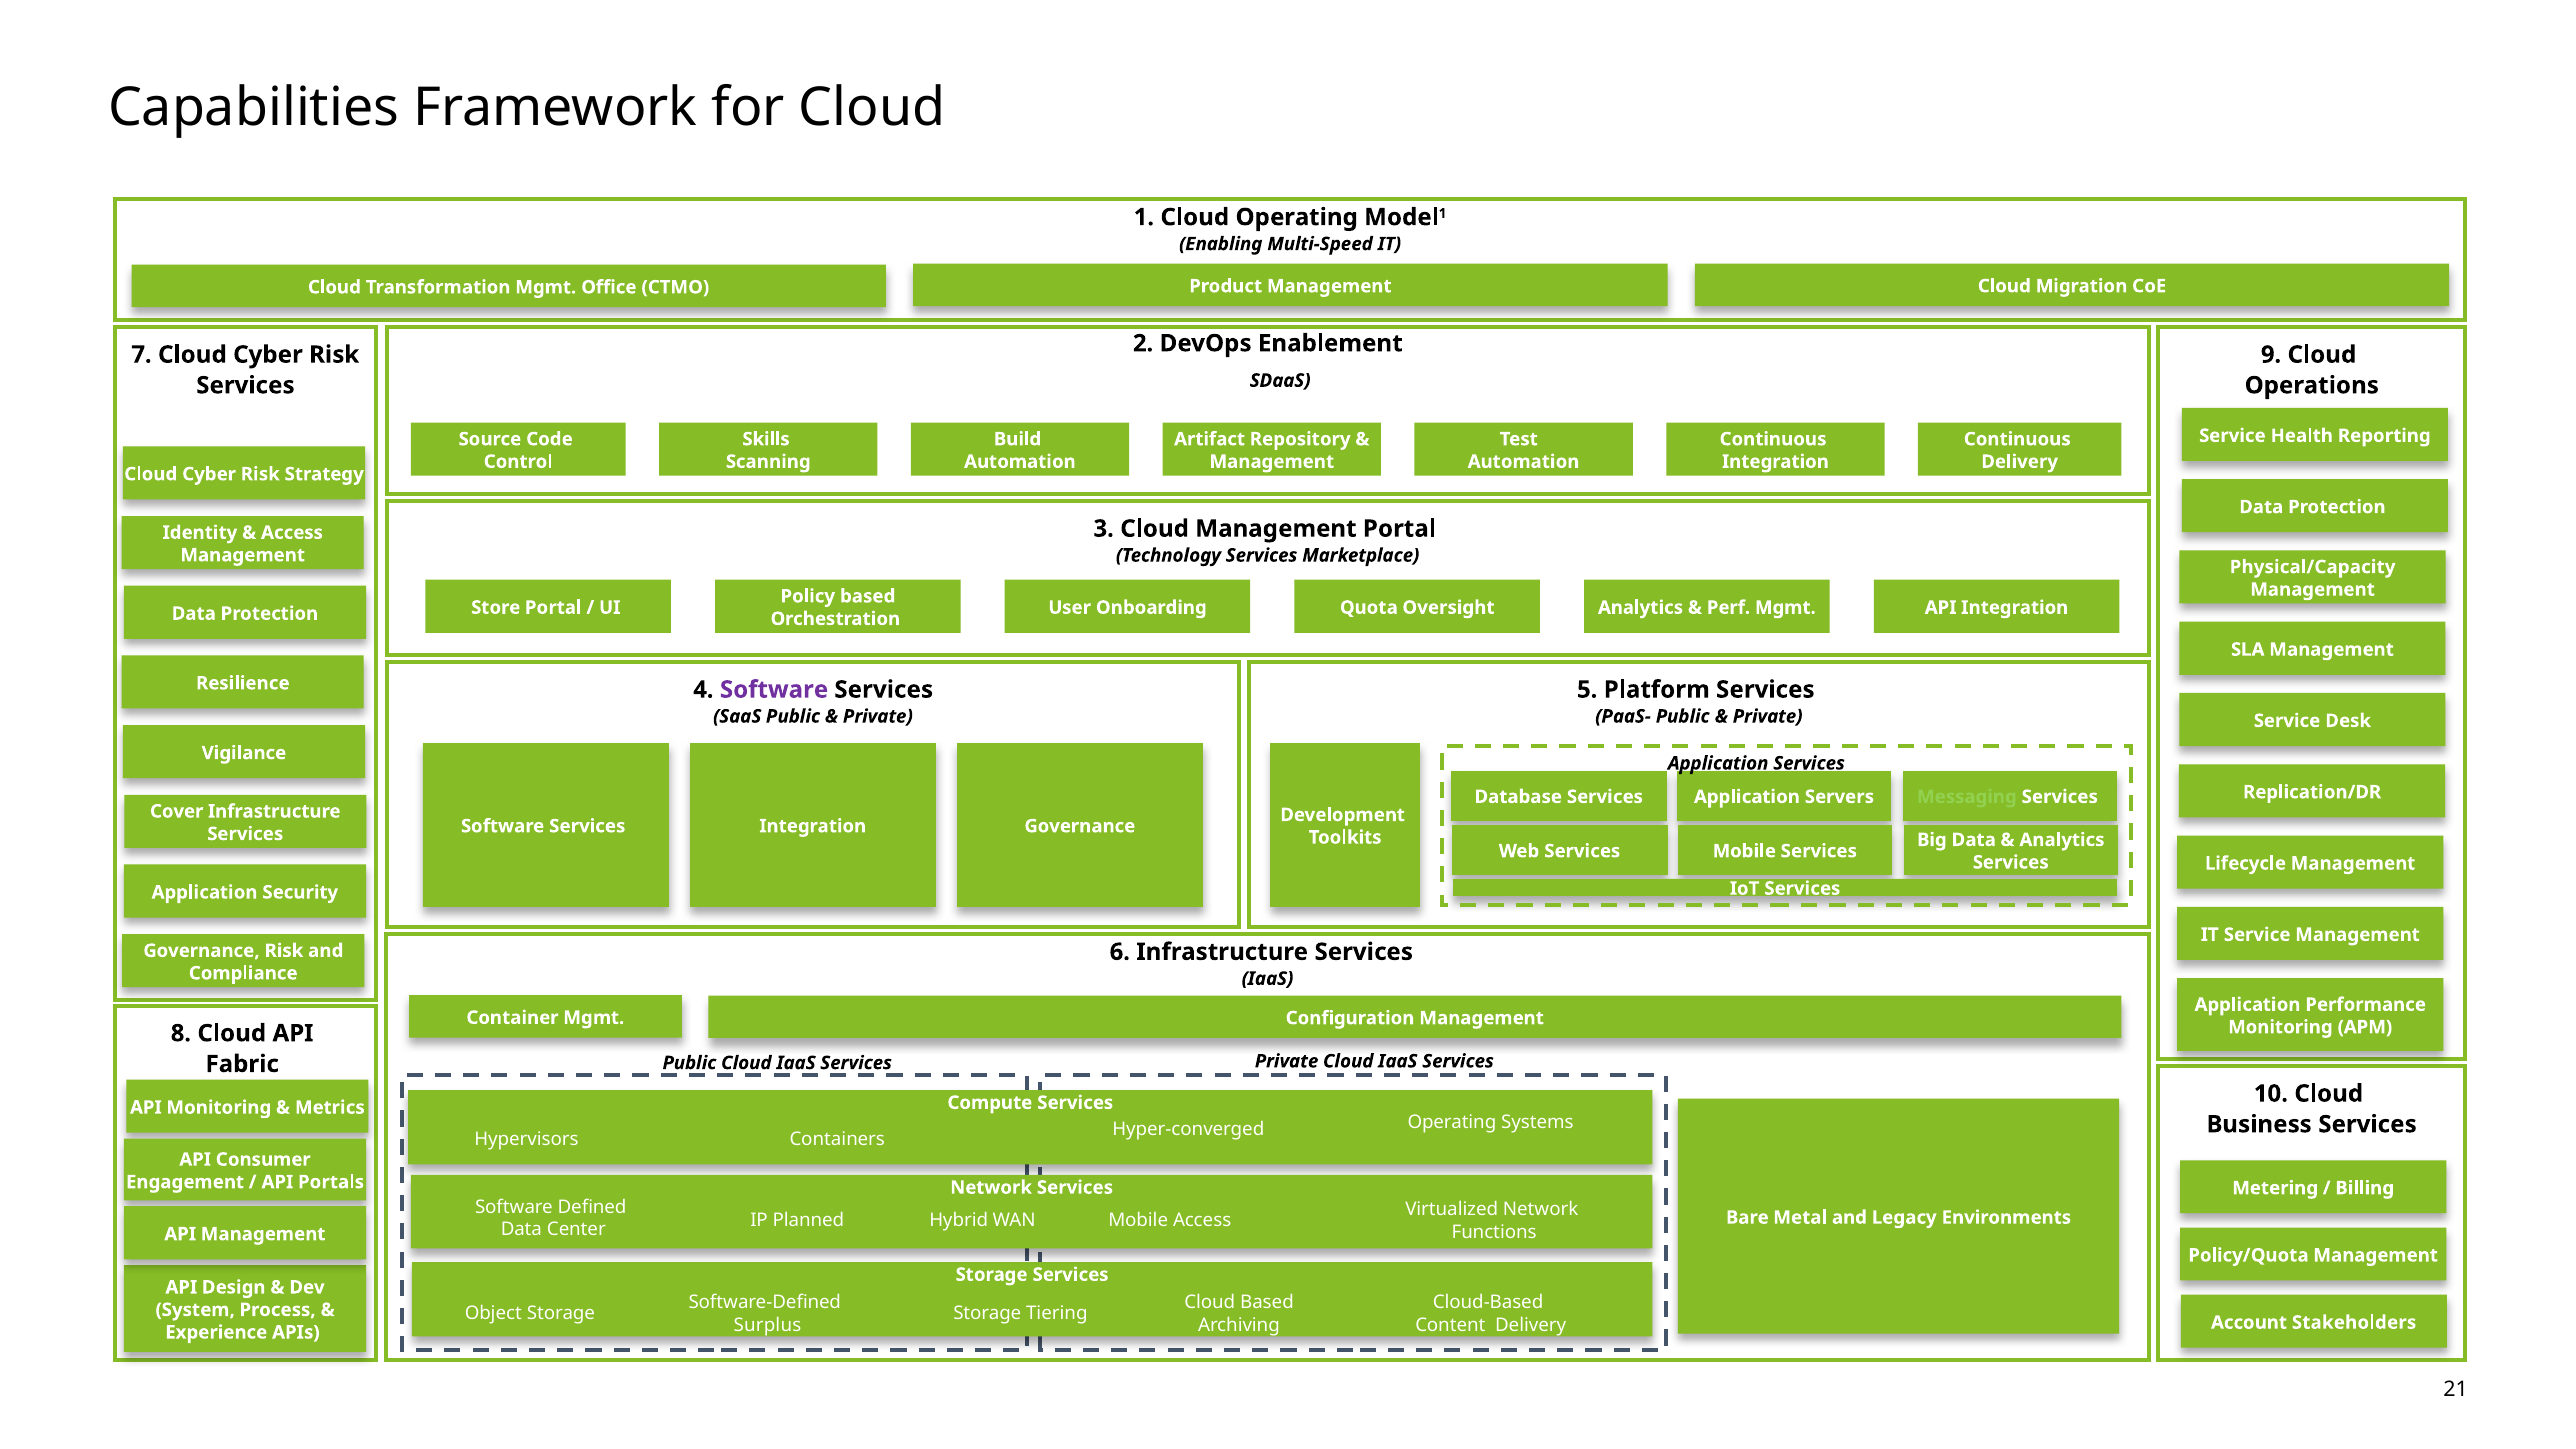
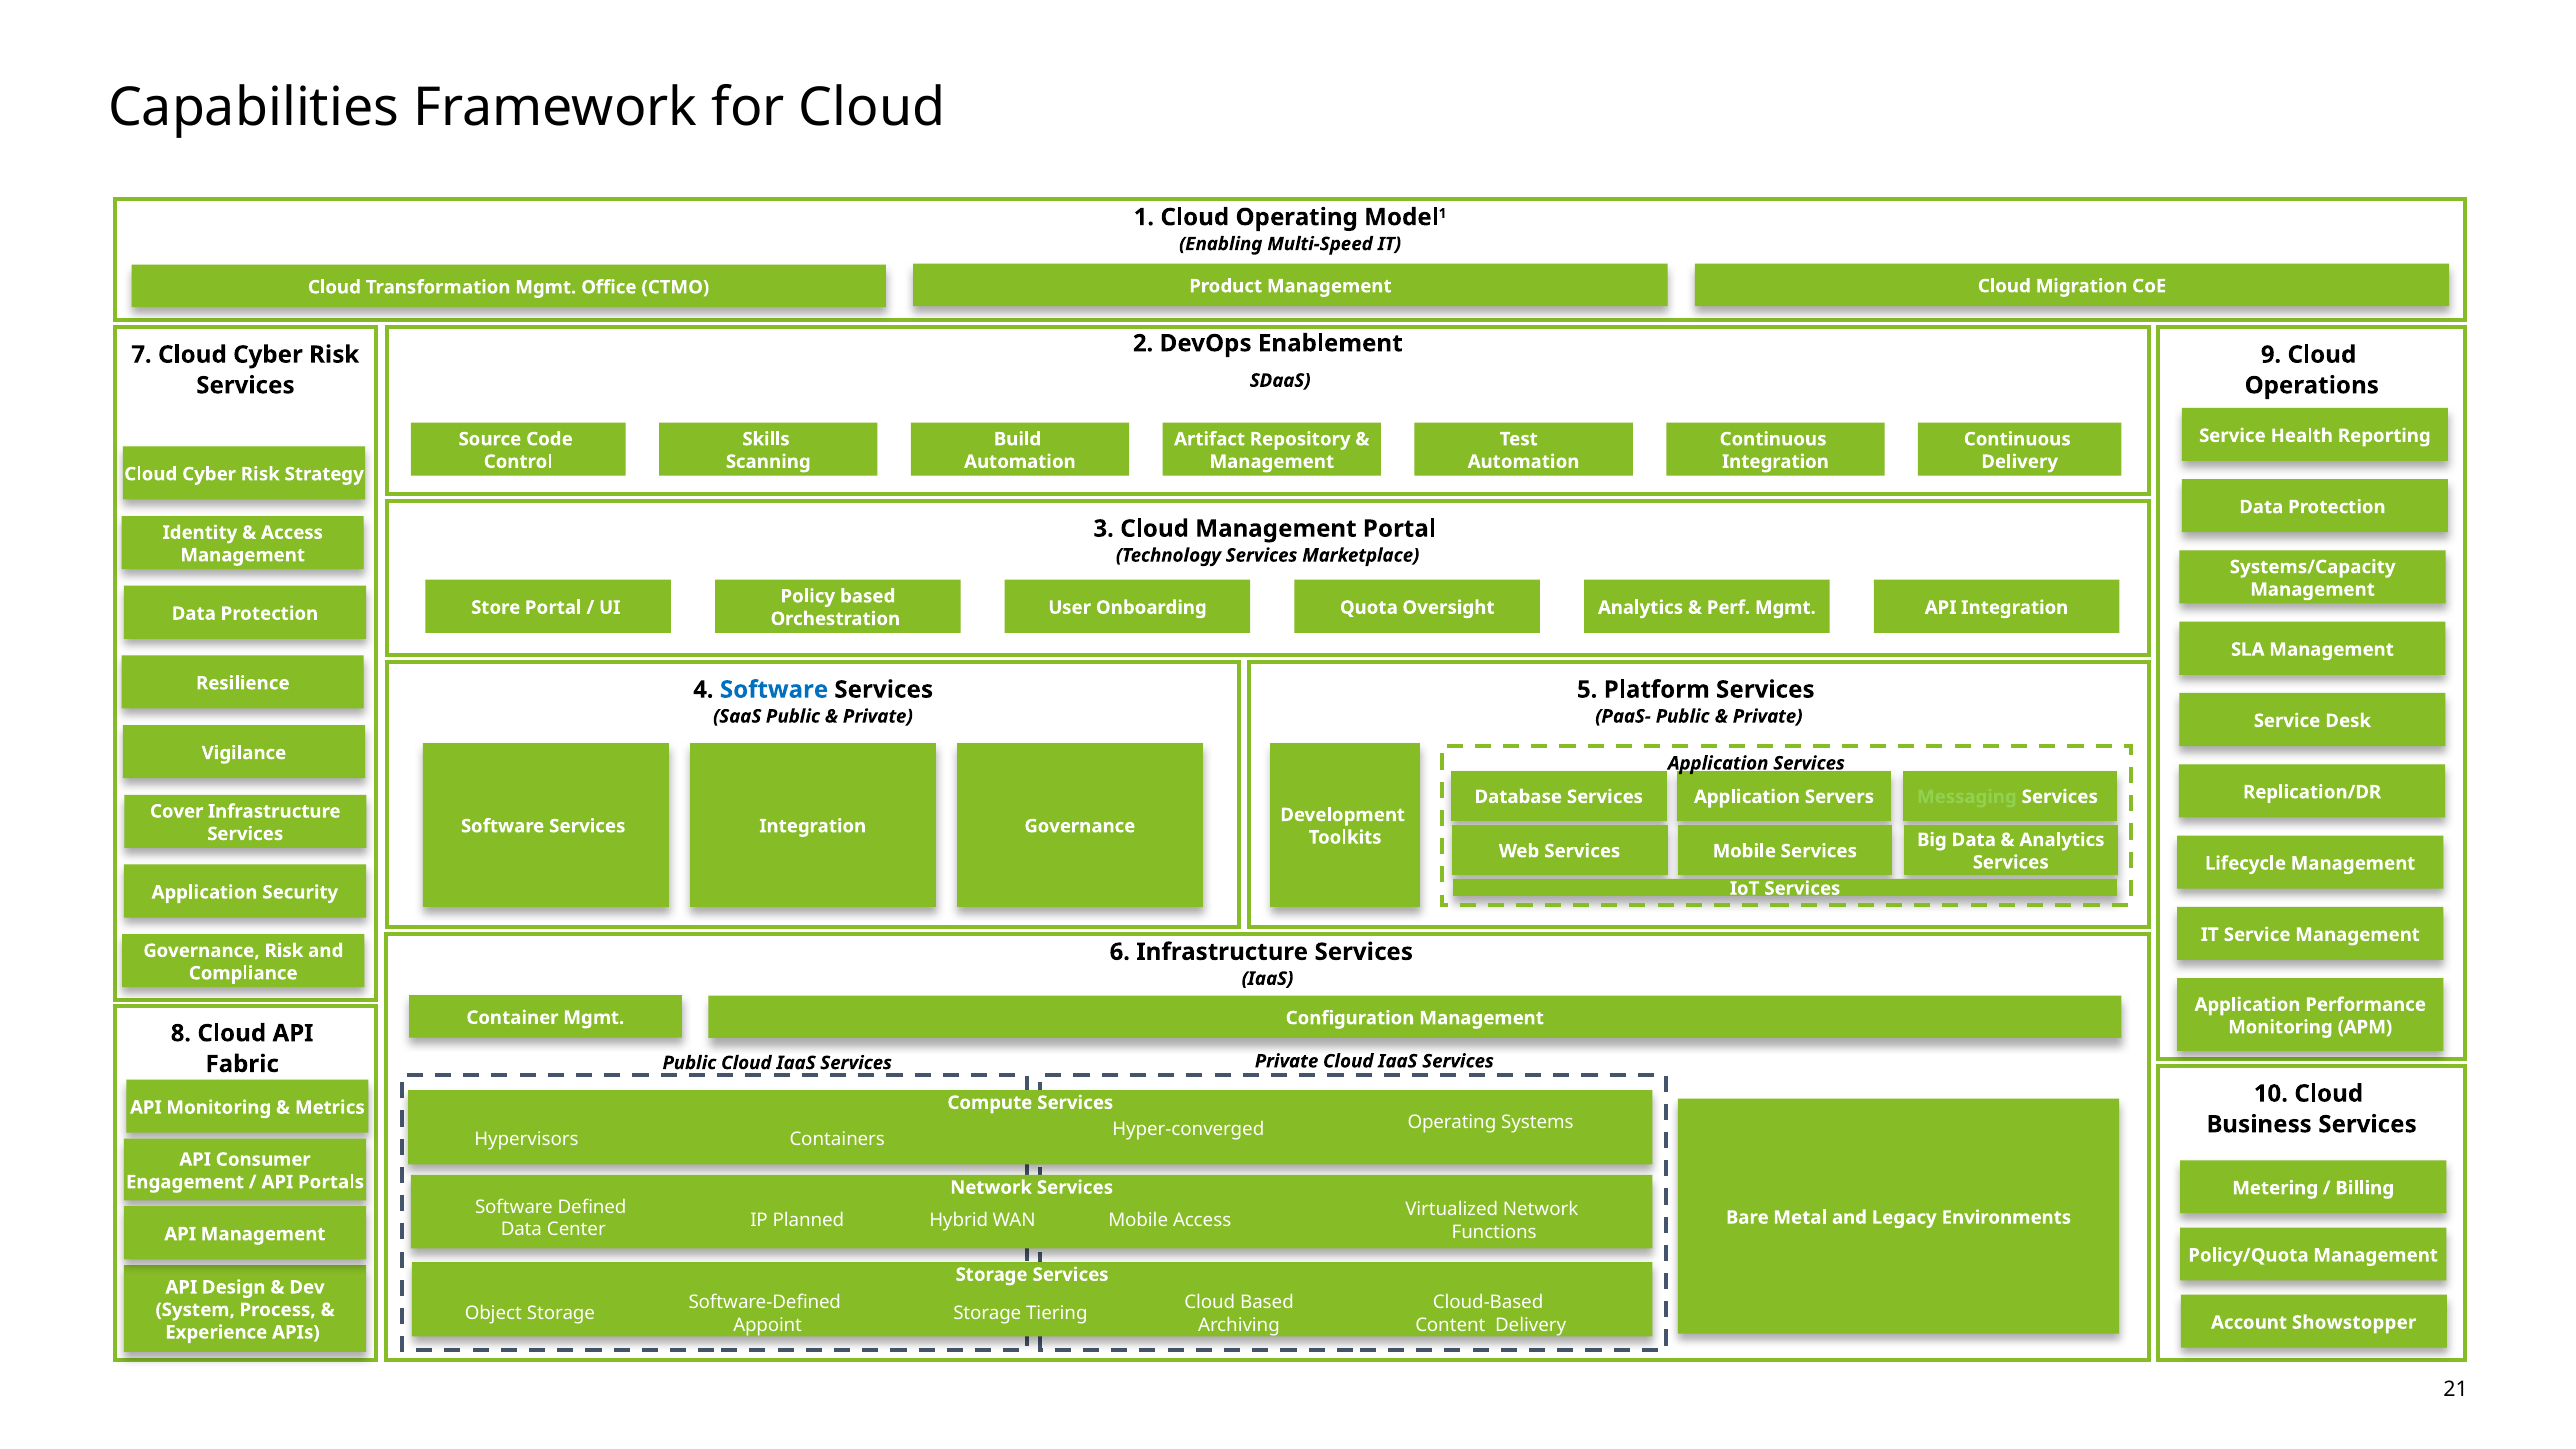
Physical/Capacity: Physical/Capacity -> Systems/Capacity
Software at (774, 690) colour: purple -> blue
Stakeholders: Stakeholders -> Showstopper
Surplus: Surplus -> Appoint
